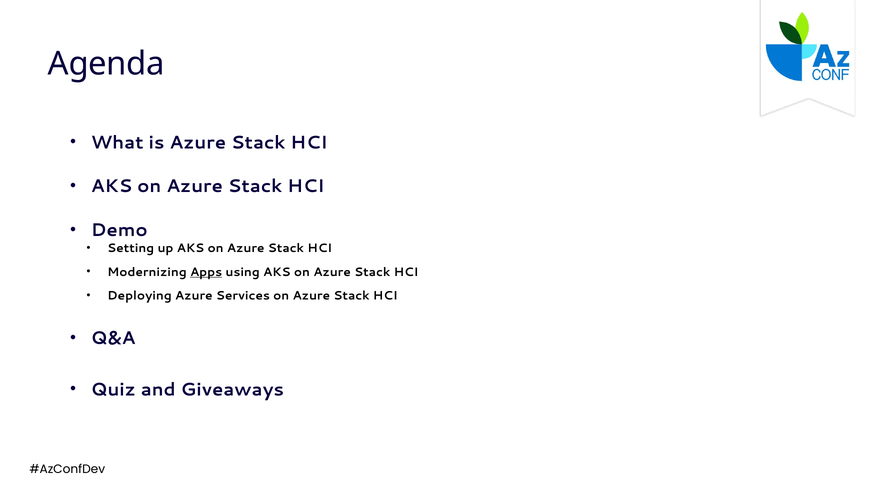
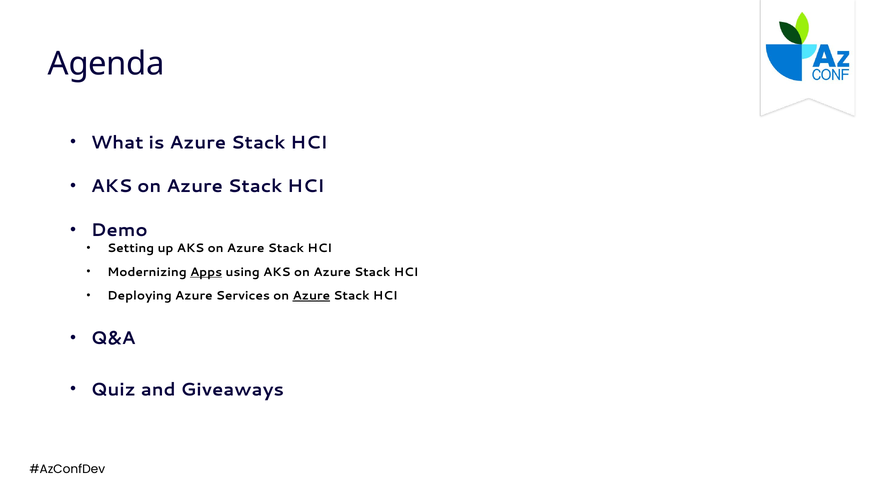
Azure at (311, 295) underline: none -> present
